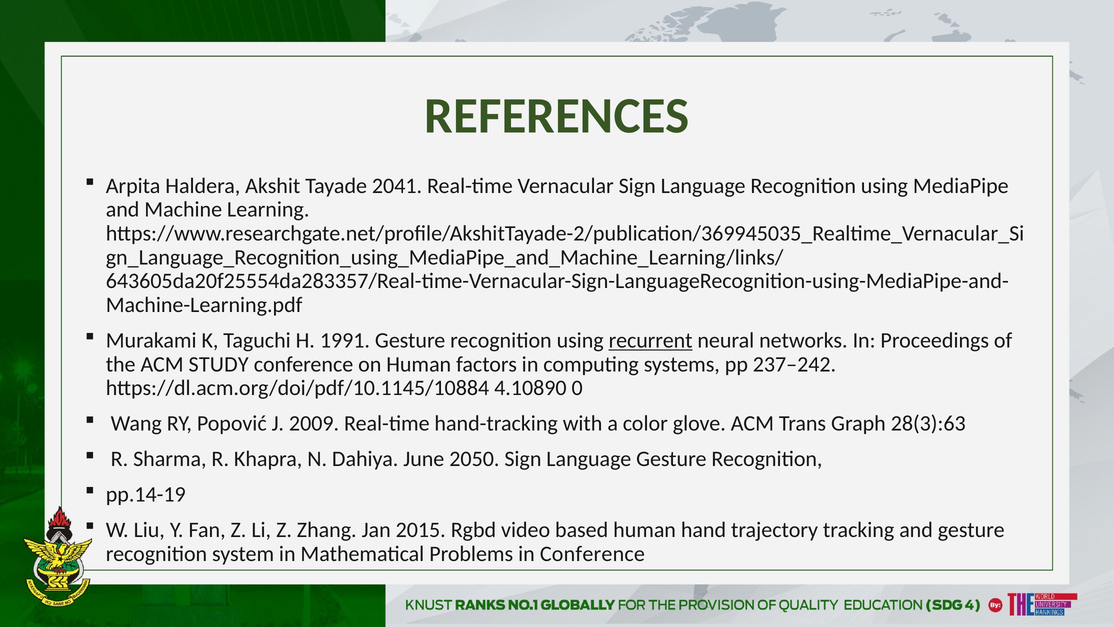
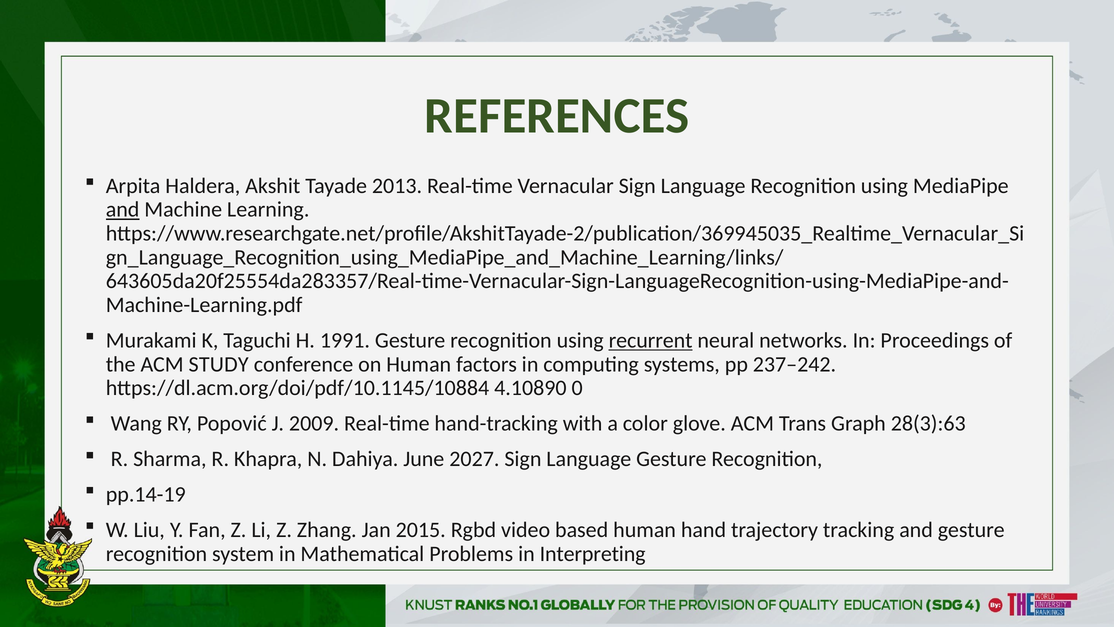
2041: 2041 -> 2013
and at (123, 210) underline: none -> present
2050: 2050 -> 2027
in Conference: Conference -> Interpreting
